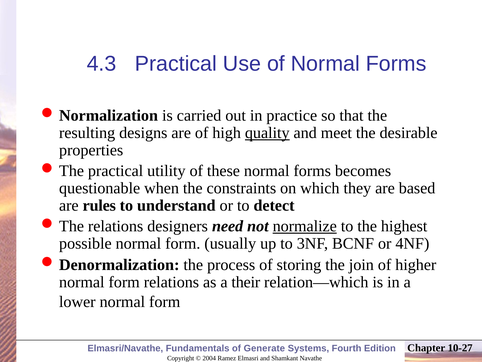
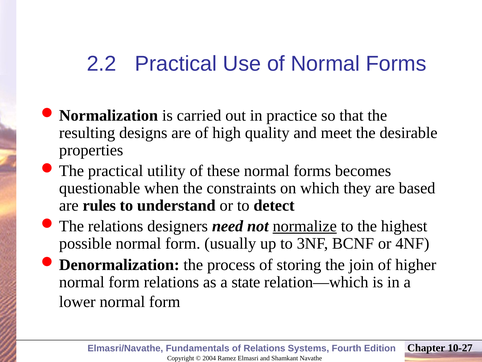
4.3: 4.3 -> 2.2
quality underline: present -> none
their: their -> state
of Generate: Generate -> Relations
